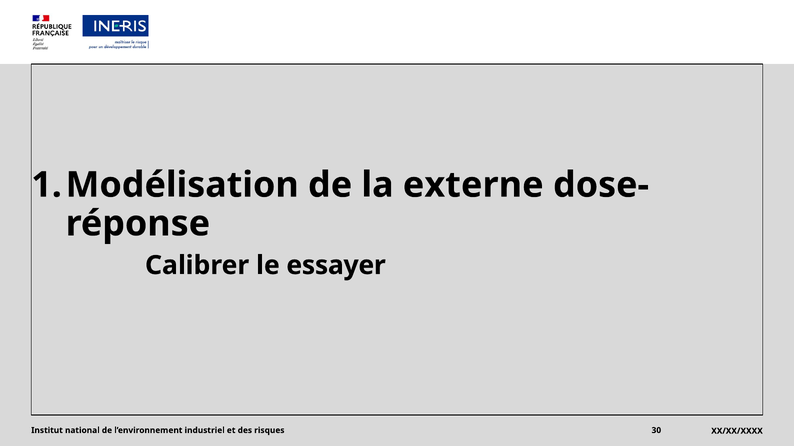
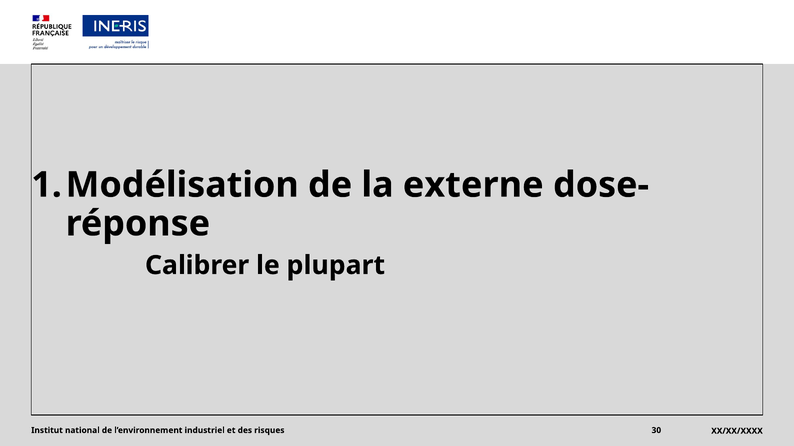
essayer: essayer -> plupart
